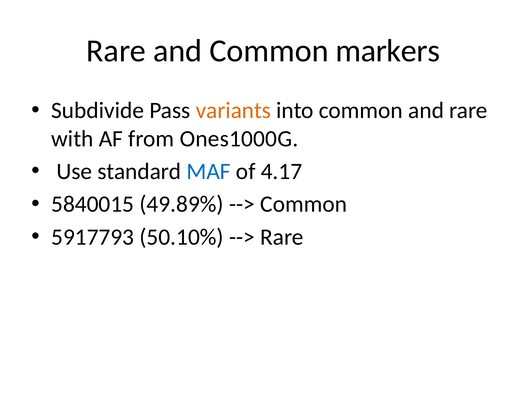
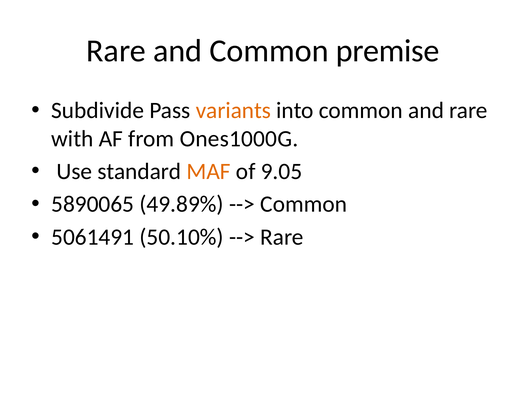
markers: markers -> premise
MAF colour: blue -> orange
4.17: 4.17 -> 9.05
5840015: 5840015 -> 5890065
5917793: 5917793 -> 5061491
